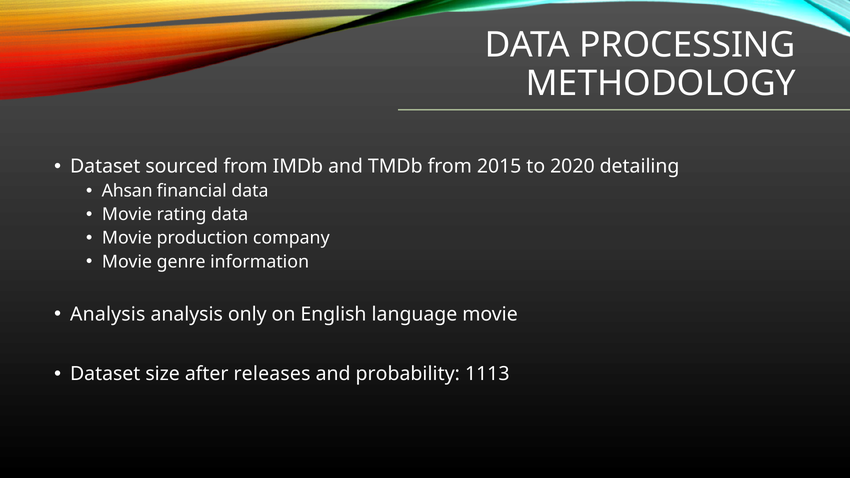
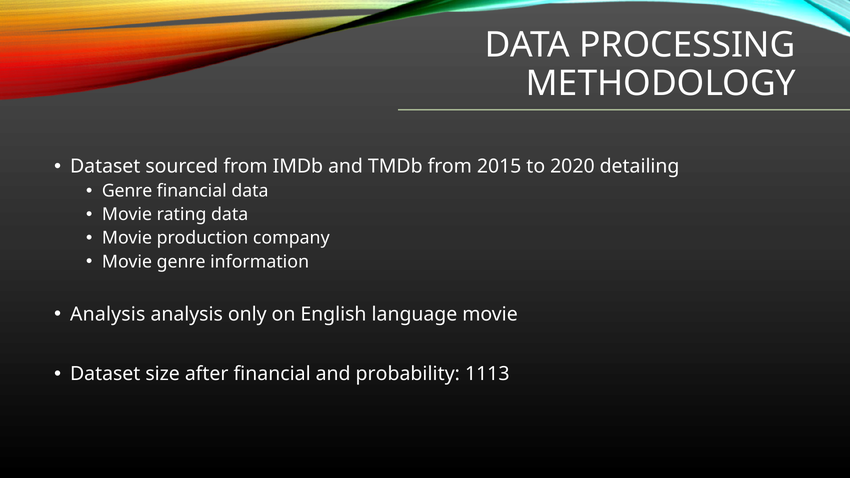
Ahsan at (127, 191): Ahsan -> Genre
after releases: releases -> financial
